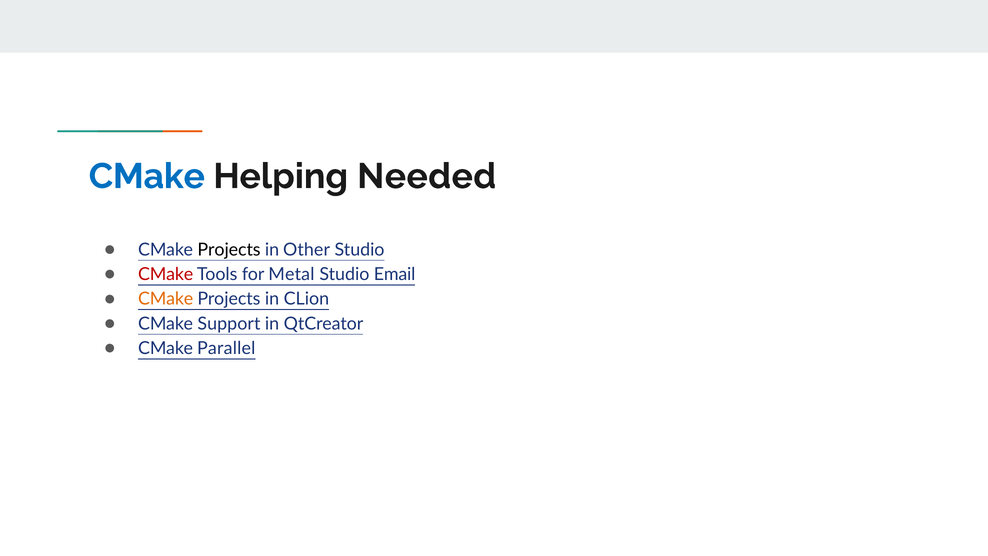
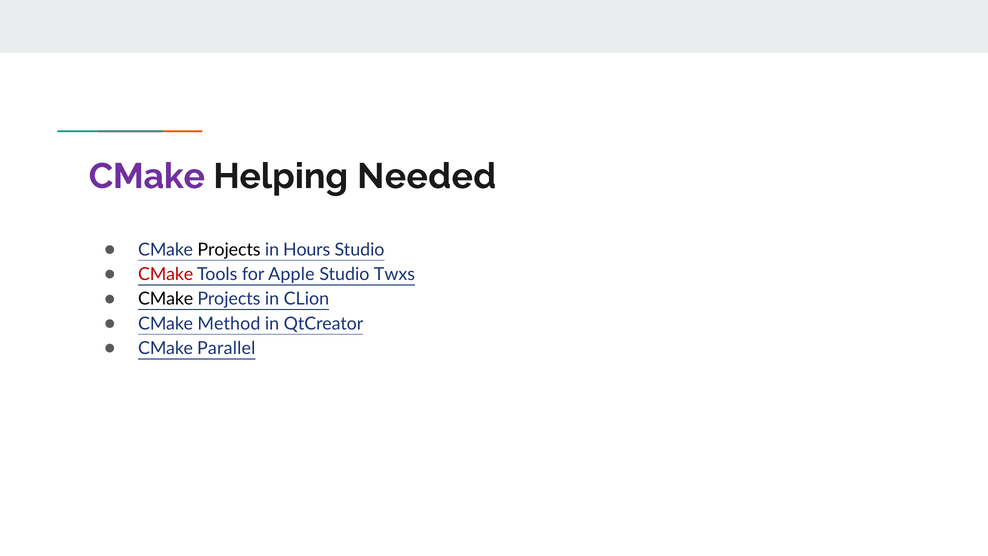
CMake at (147, 176) colour: blue -> purple
Other: Other -> Hours
Metal: Metal -> Apple
Email: Email -> Twxs
CMake at (166, 299) colour: orange -> black
Support: Support -> Method
